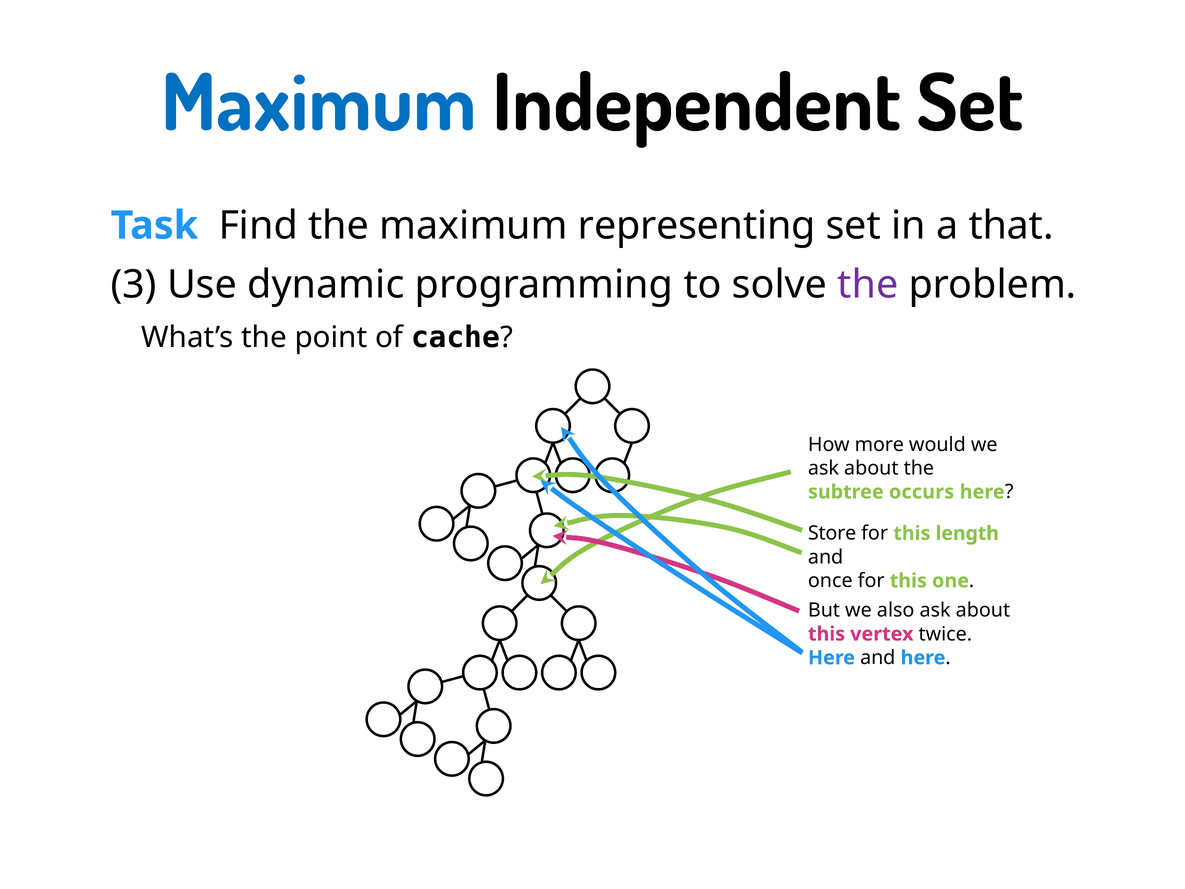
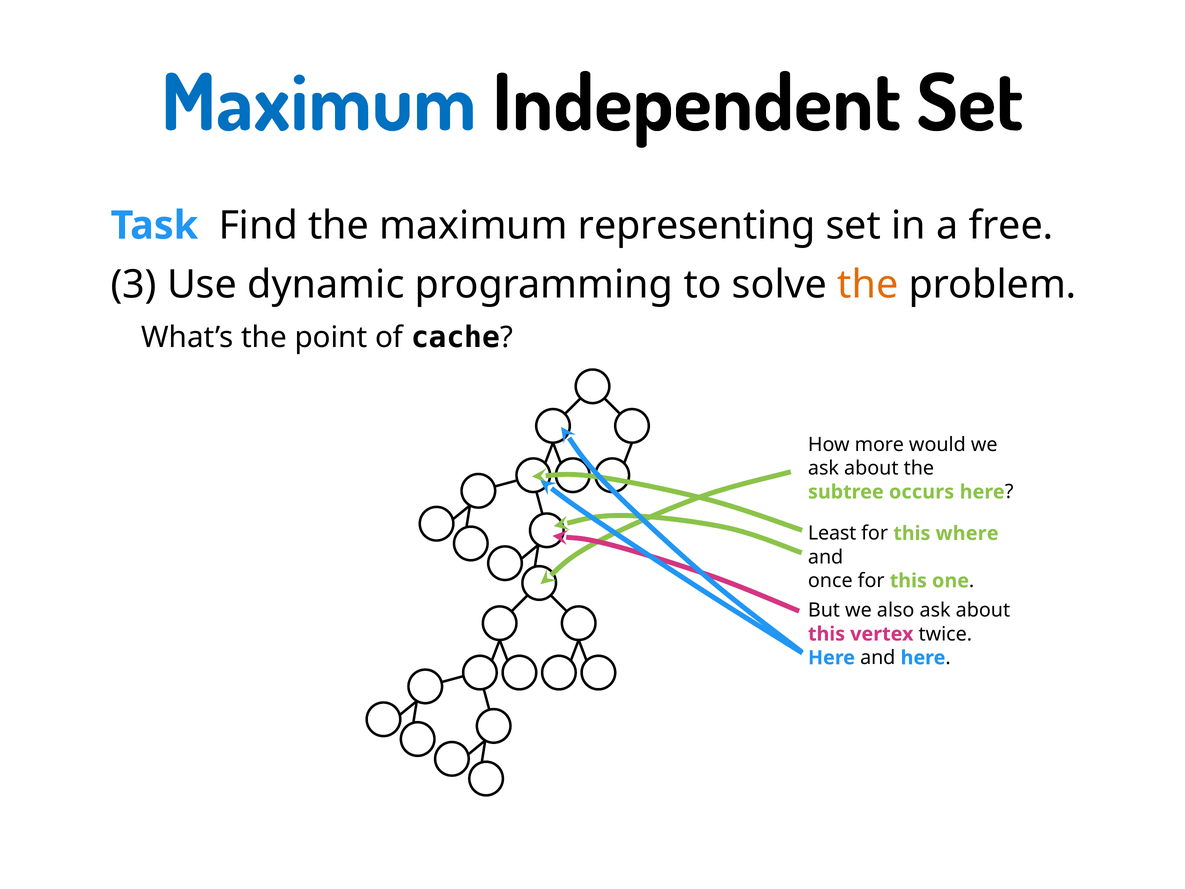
that: that -> free
the at (868, 285) colour: purple -> orange
Store: Store -> Least
length: length -> where
